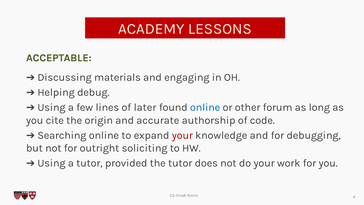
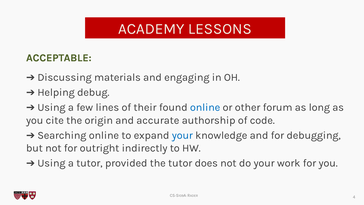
later: later -> their
your at (182, 135) colour: red -> blue
soliciting: soliciting -> indirectly
